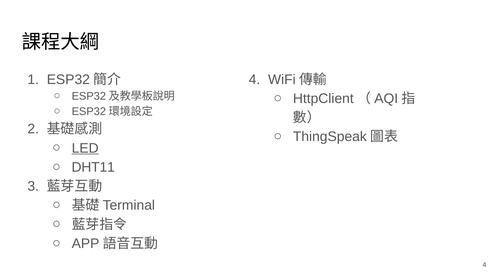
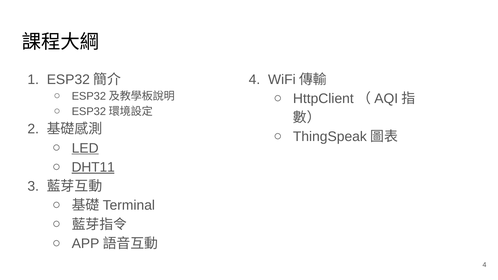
DHT11 underline: none -> present
